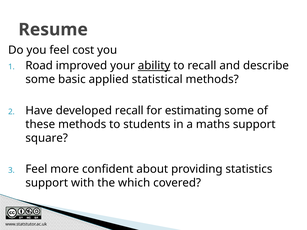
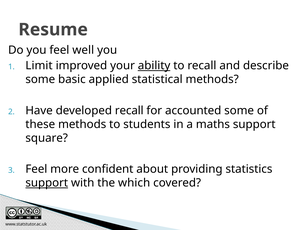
cost: cost -> well
Road: Road -> Limit
estimating: estimating -> accounted
support at (47, 183) underline: none -> present
